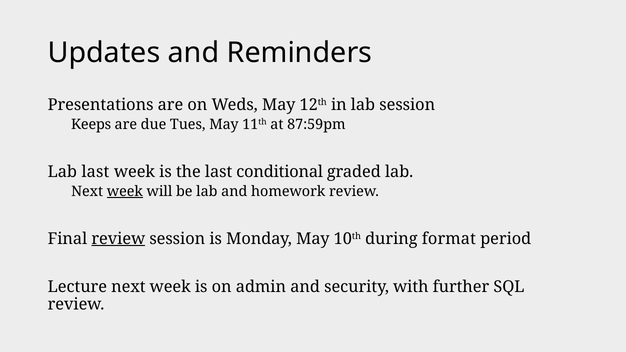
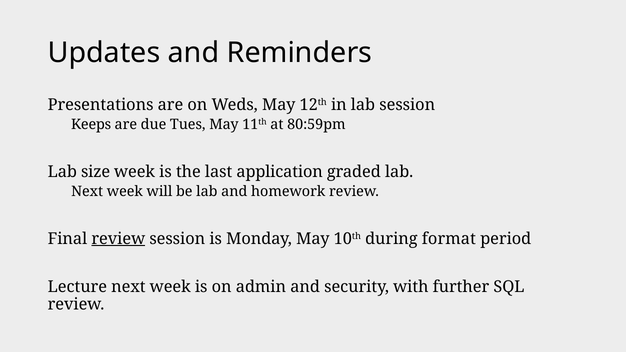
87:59pm: 87:59pm -> 80:59pm
Lab last: last -> size
conditional: conditional -> application
week at (125, 192) underline: present -> none
